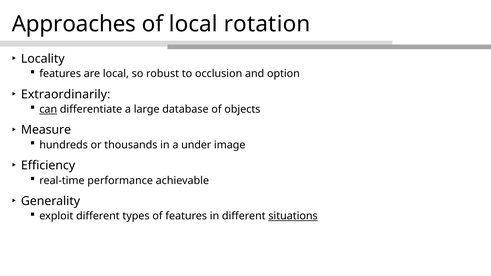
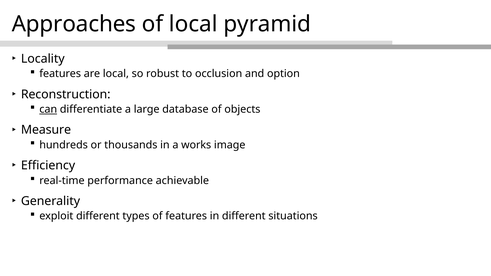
rotation: rotation -> pyramid
Extraordinarily: Extraordinarily -> Reconstruction
under: under -> works
situations underline: present -> none
